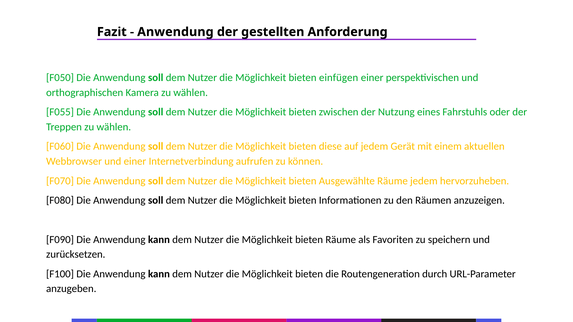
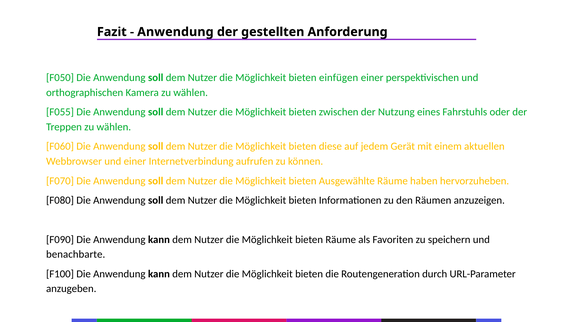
Räume jedem: jedem -> haben
zurücksetzen: zurücksetzen -> benachbarte
